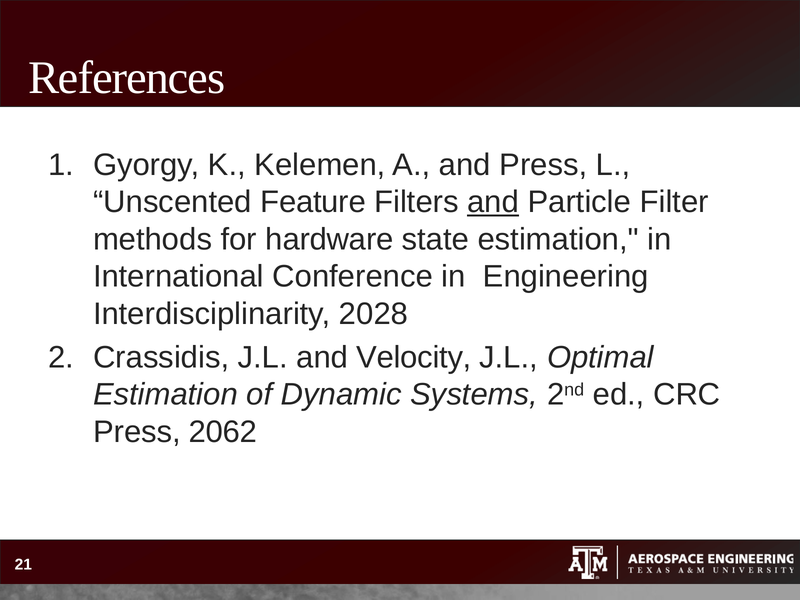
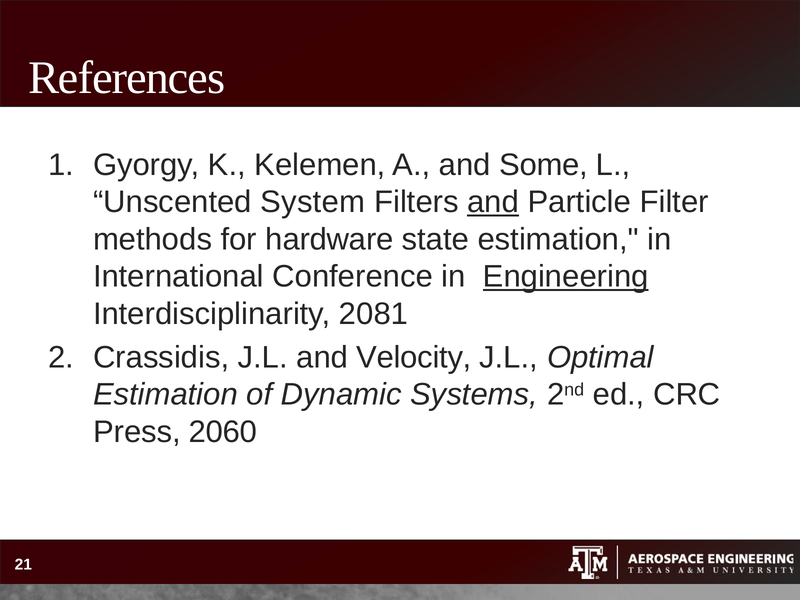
and Press: Press -> Some
Feature: Feature -> System
Engineering underline: none -> present
2028: 2028 -> 2081
2062: 2062 -> 2060
